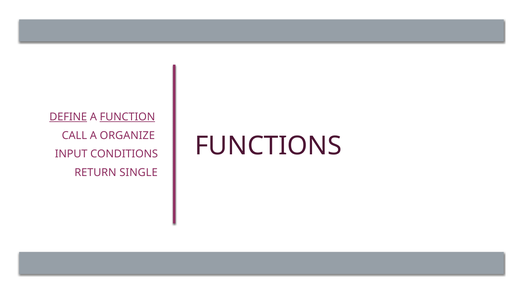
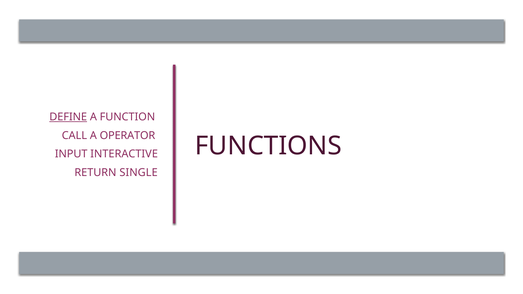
FUNCTION underline: present -> none
ORGANIZE: ORGANIZE -> OPERATOR
CONDITIONS: CONDITIONS -> INTERACTIVE
